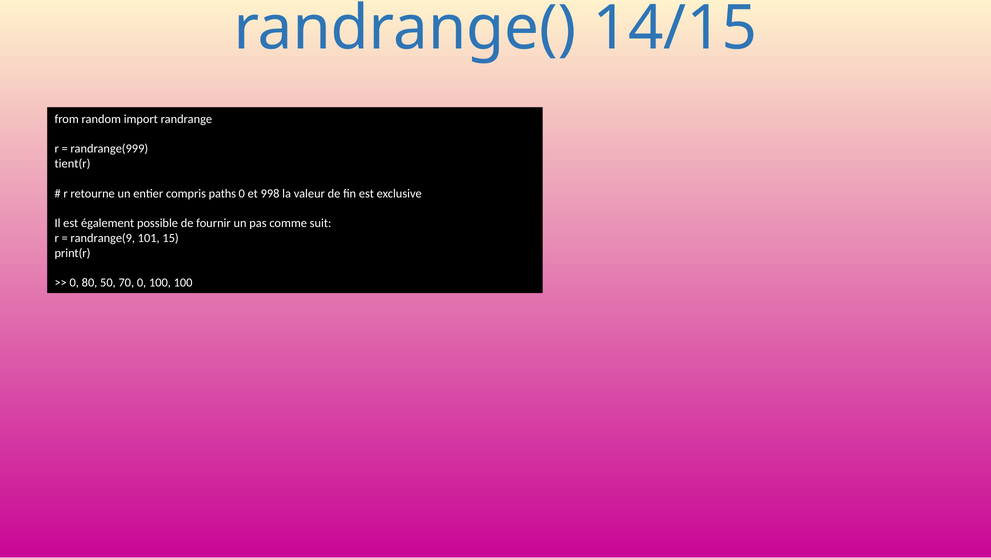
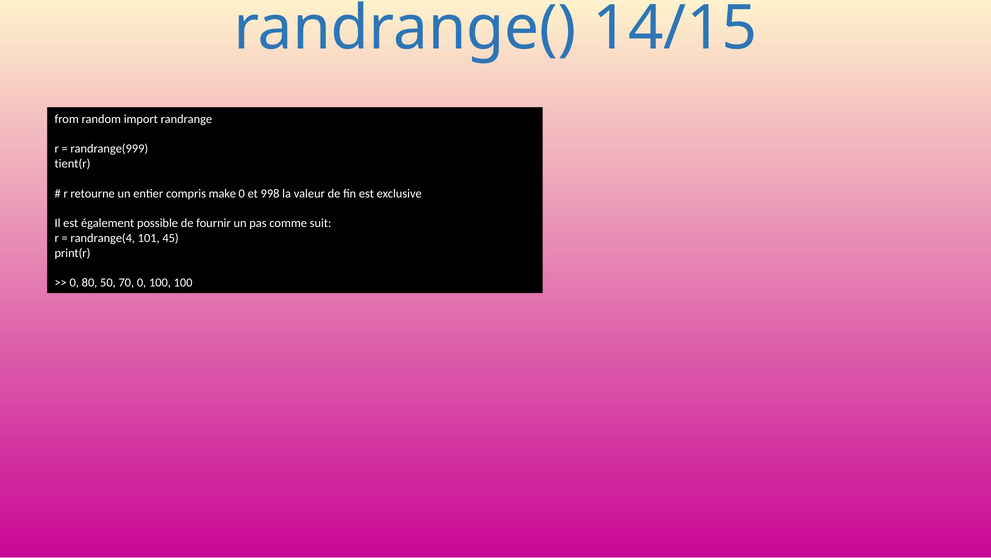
paths: paths -> make
randrange(9: randrange(9 -> randrange(4
15: 15 -> 45
